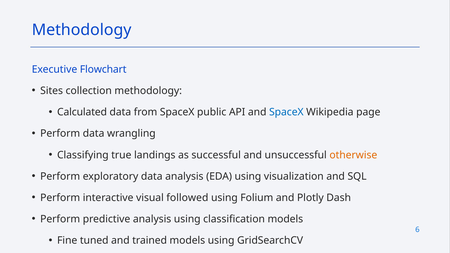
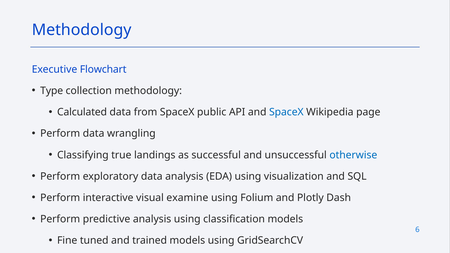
Sites: Sites -> Type
otherwise colour: orange -> blue
followed: followed -> examine
